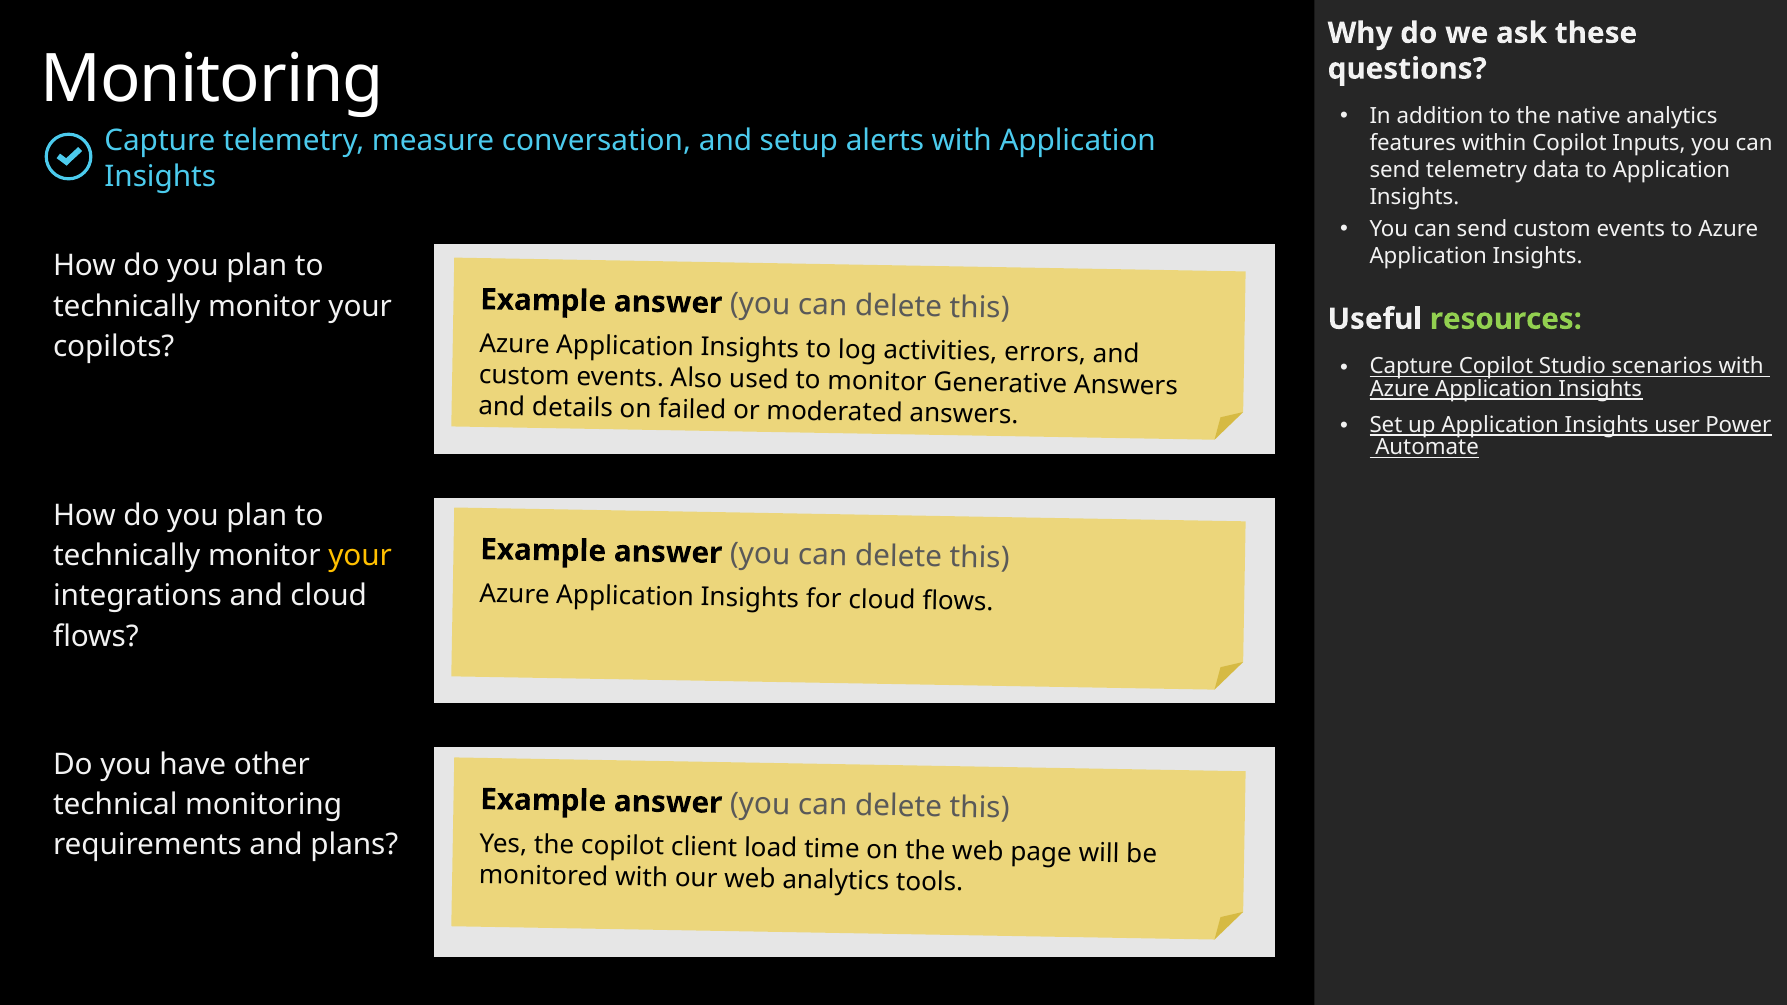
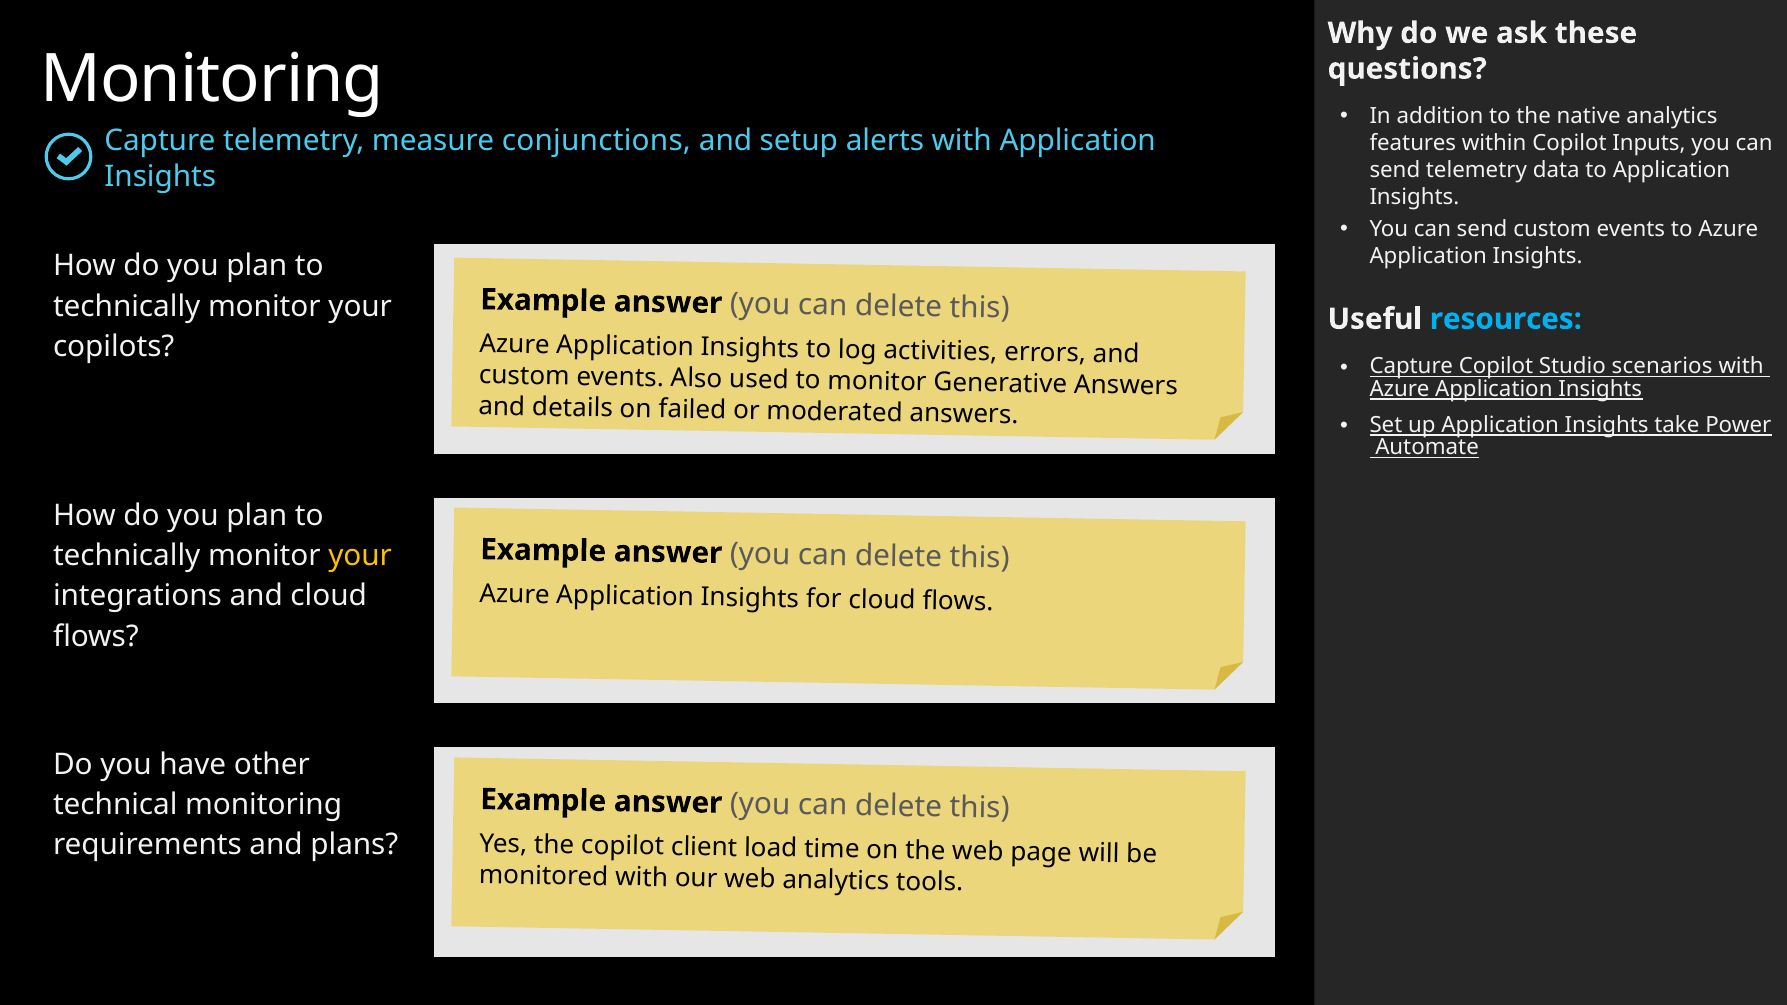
conversation: conversation -> conjunctions
resources colour: light green -> light blue
user: user -> take
